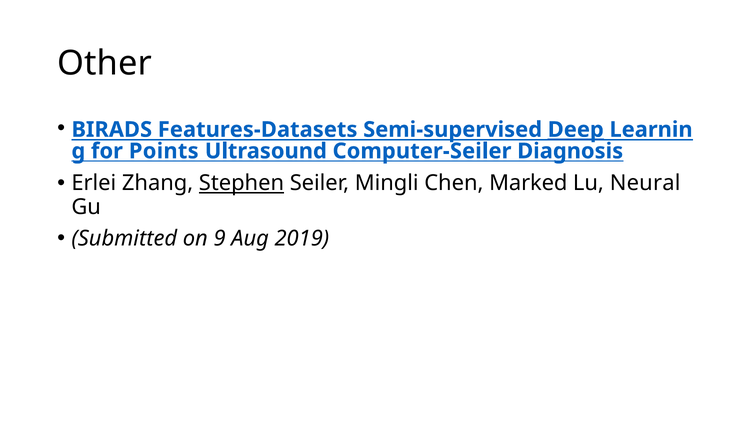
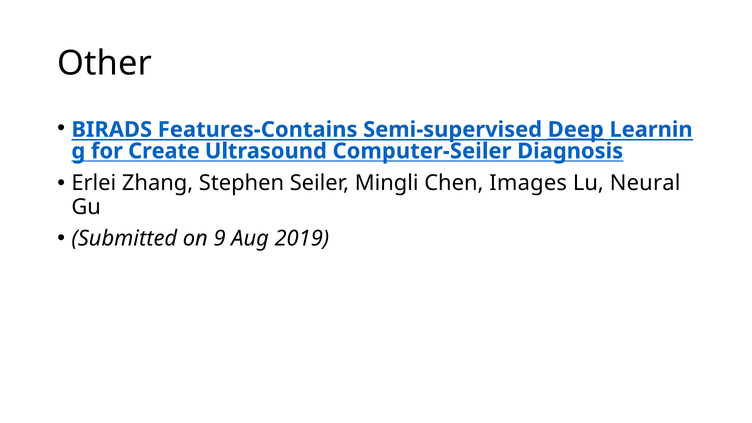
Features-Datasets: Features-Datasets -> Features-Contains
Points: Points -> Create
Stephen underline: present -> none
Marked: Marked -> Images
